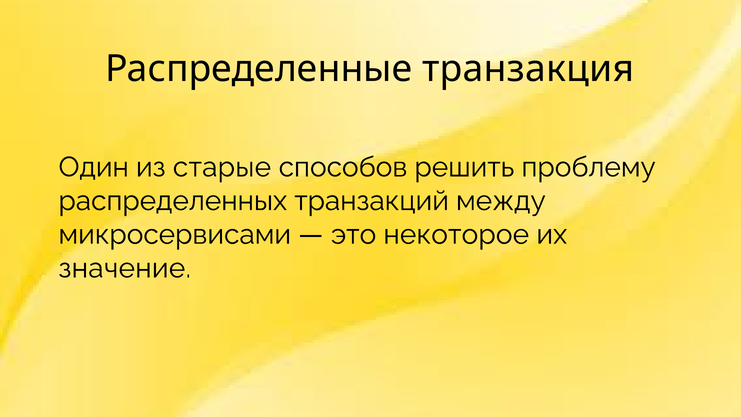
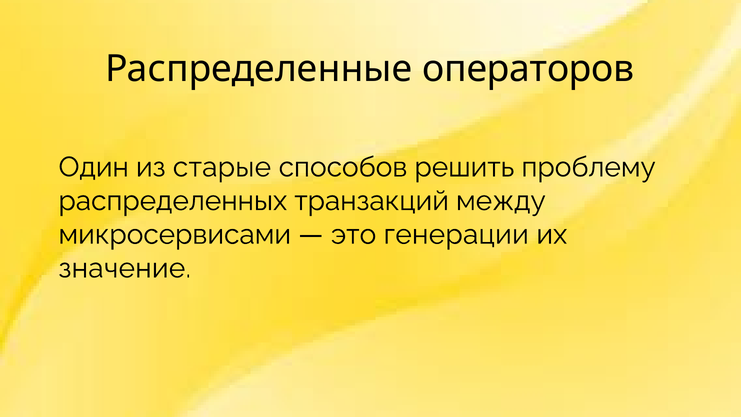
транзакция: транзакция -> операторов
некоторое: некоторое -> генерации
